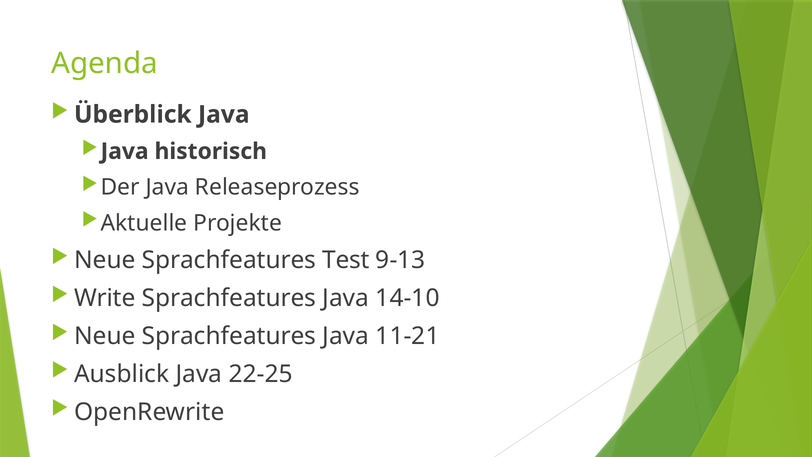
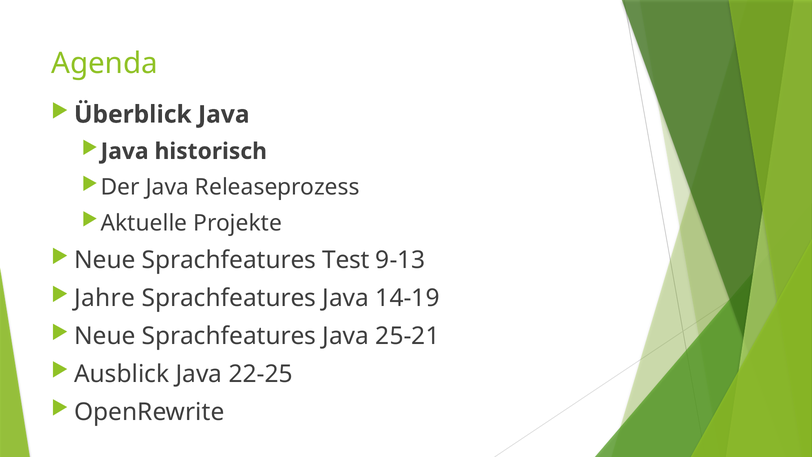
Write: Write -> Jahre
14-10: 14-10 -> 14-19
11-21: 11-21 -> 25-21
